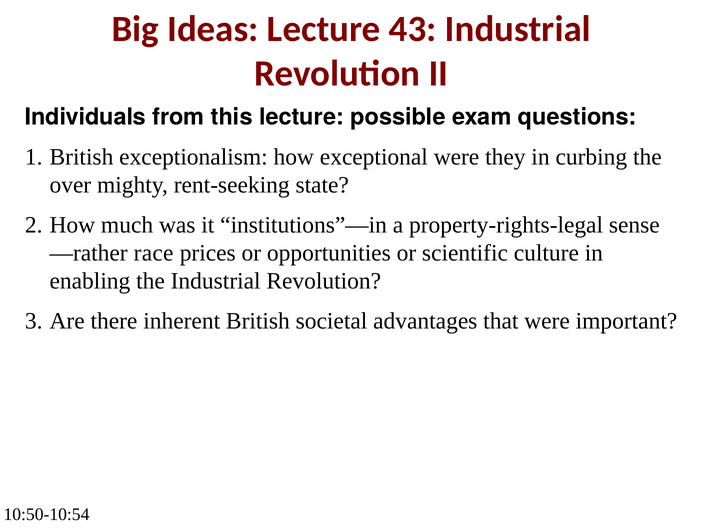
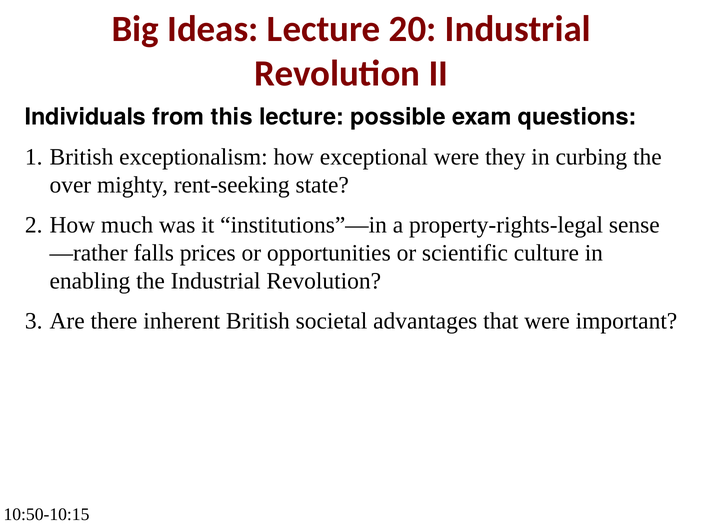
43: 43 -> 20
race: race -> falls
10:50-10:54: 10:50-10:54 -> 10:50-10:15
